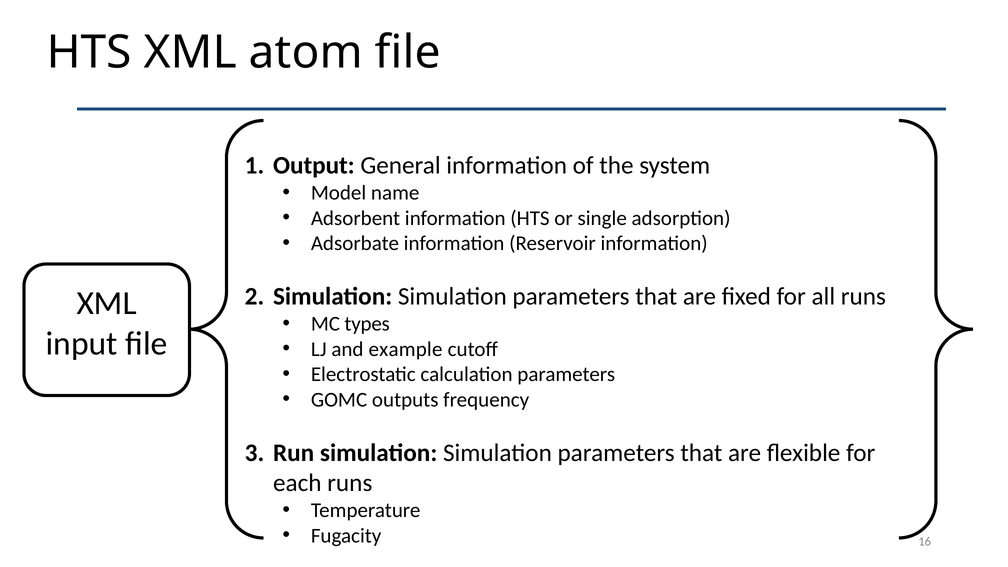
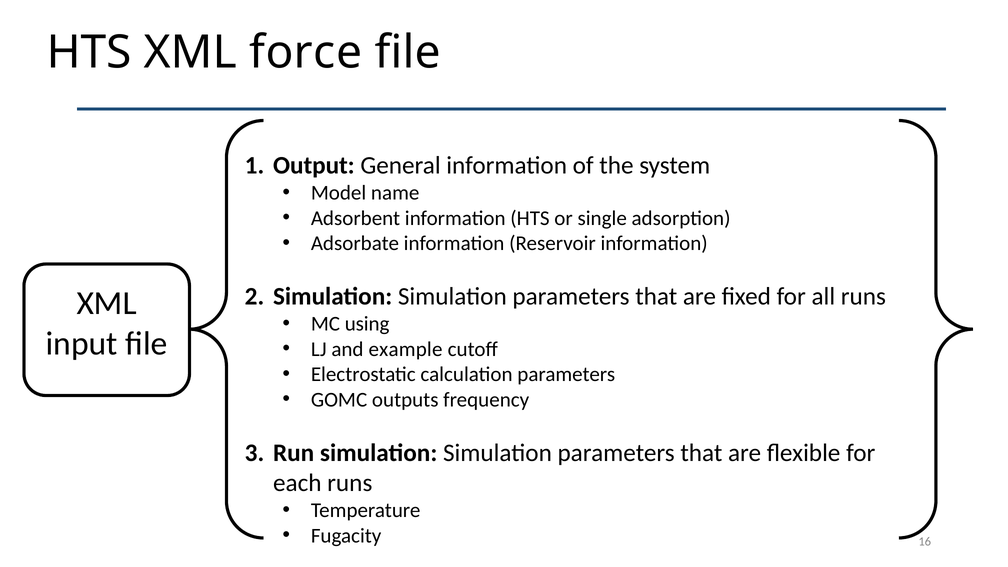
atom: atom -> force
types: types -> using
